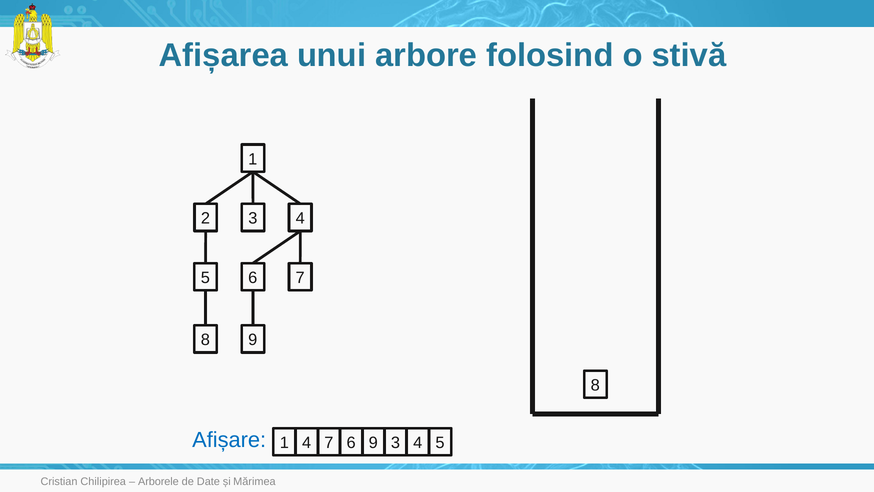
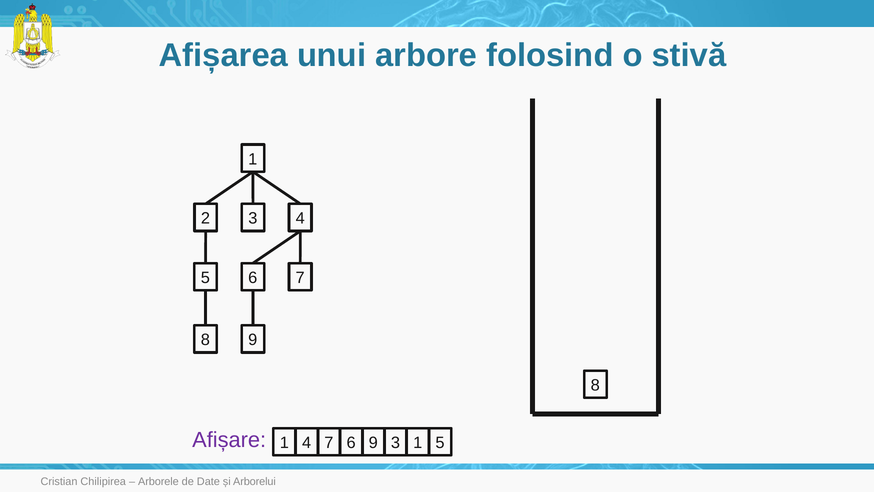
Afișare colour: blue -> purple
1 4: 4 -> 1
Mărimea: Mărimea -> Arborelui
